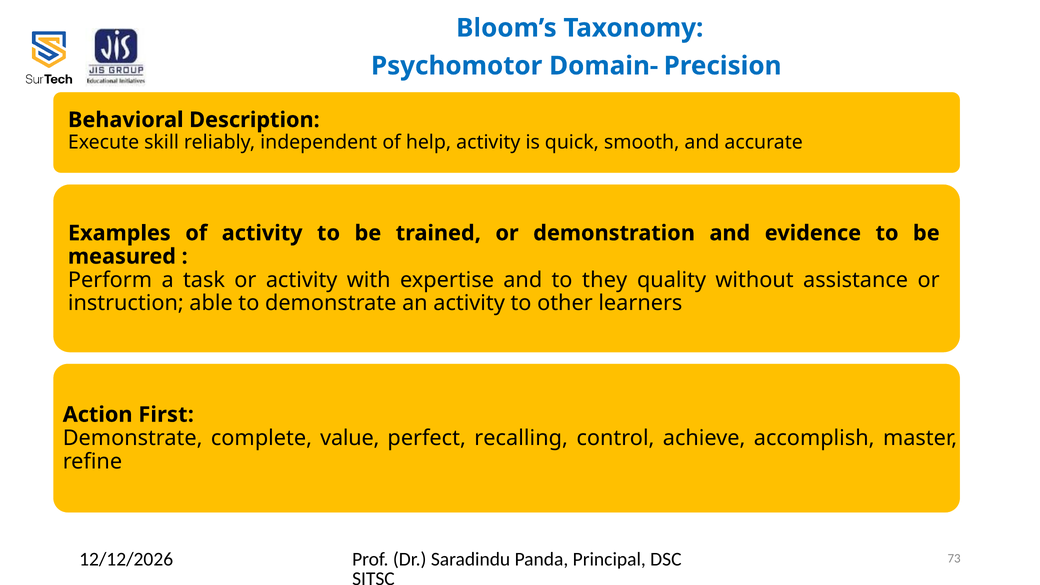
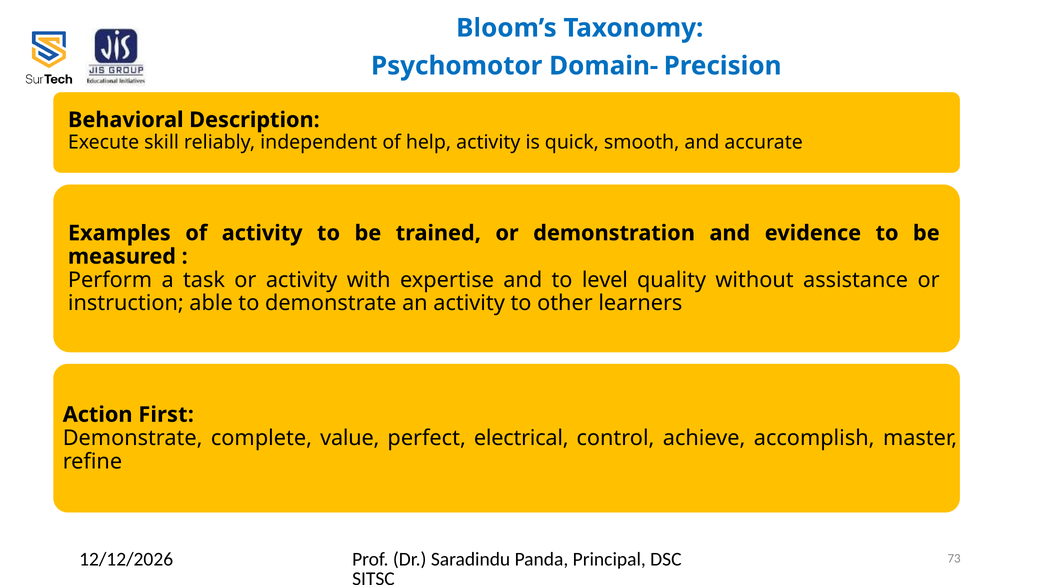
they: they -> level
recalling: recalling -> electrical
